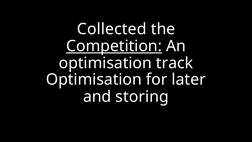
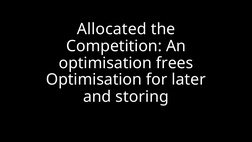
Collected: Collected -> Allocated
Competition underline: present -> none
track: track -> frees
